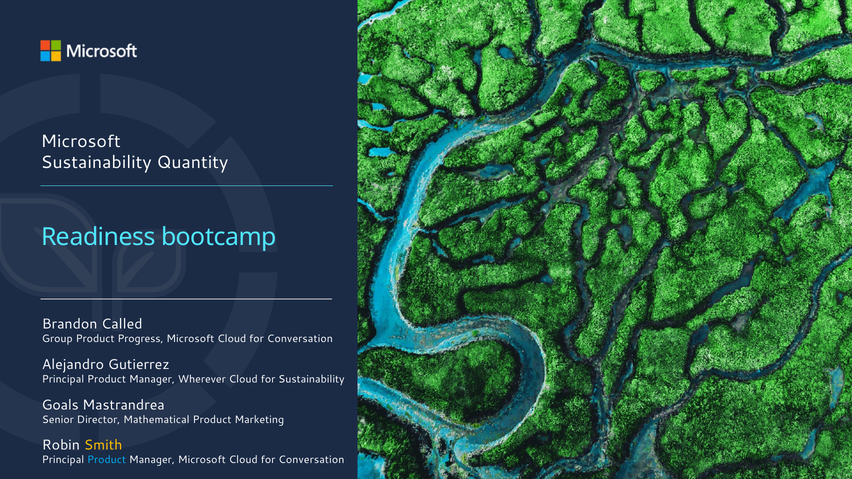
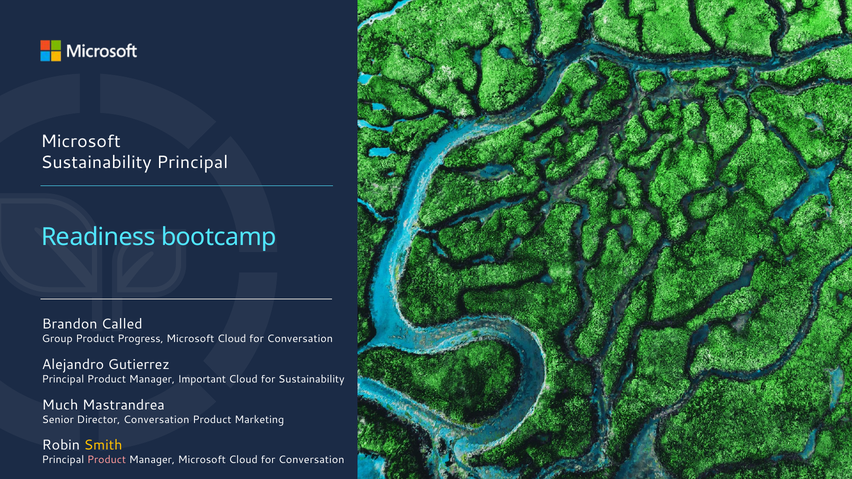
Sustainability Quantity: Quantity -> Principal
Wherever: Wherever -> Important
Goals: Goals -> Much
Director Mathematical: Mathematical -> Conversation
Product at (107, 460) colour: light blue -> pink
